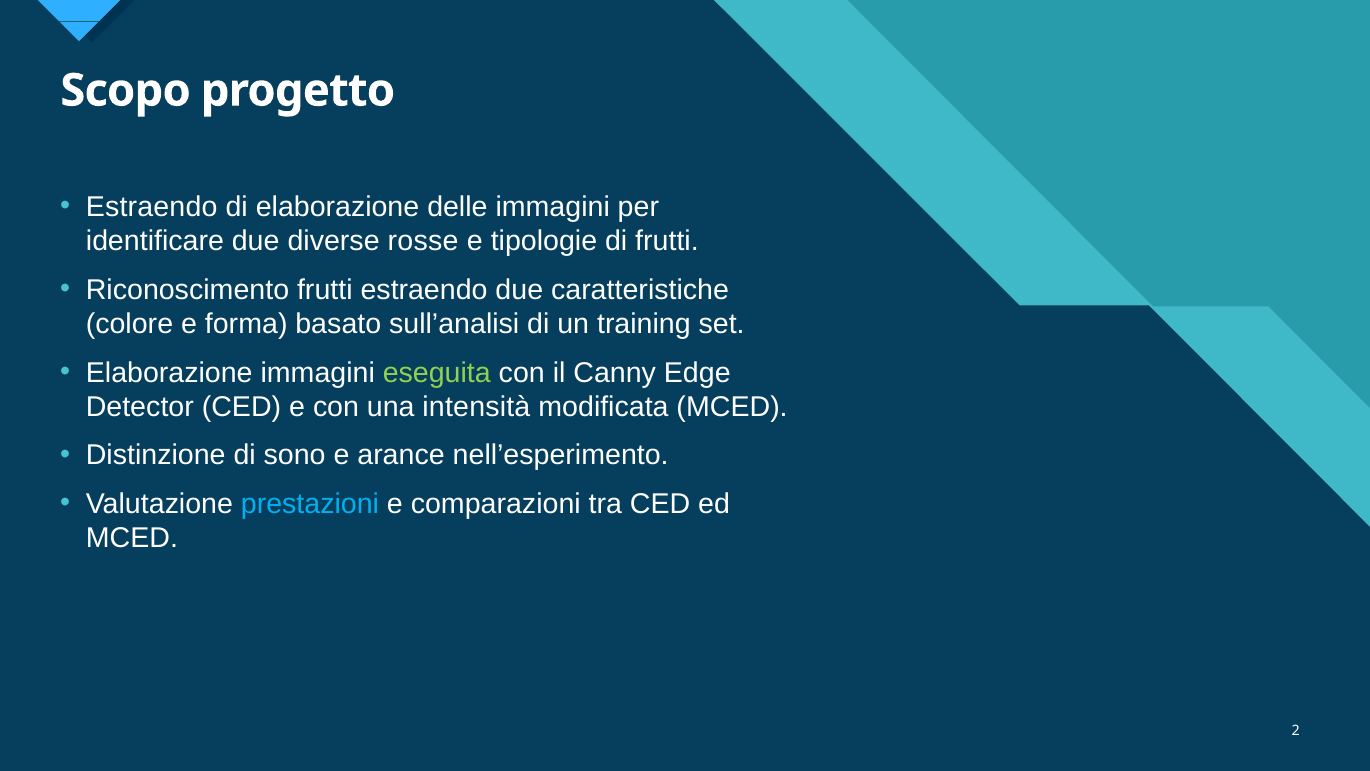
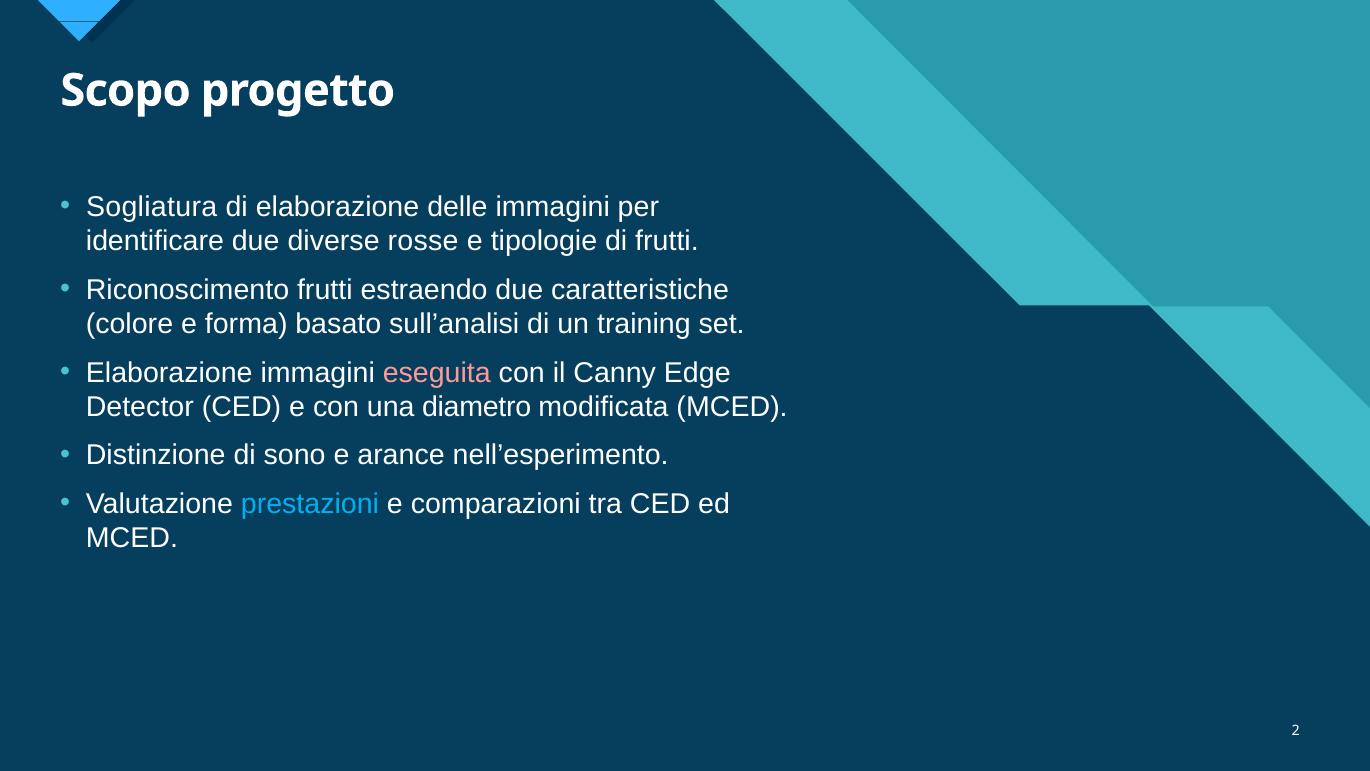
Estraendo at (152, 207): Estraendo -> Sogliatura
eseguita colour: light green -> pink
intensità: intensità -> diametro
